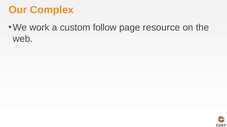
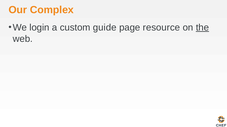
work: work -> login
follow: follow -> guide
the underline: none -> present
